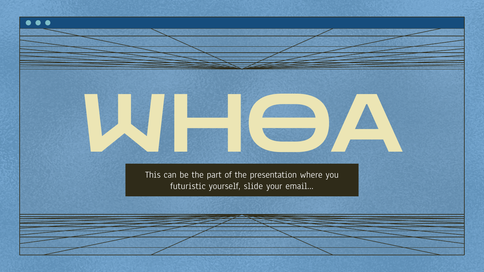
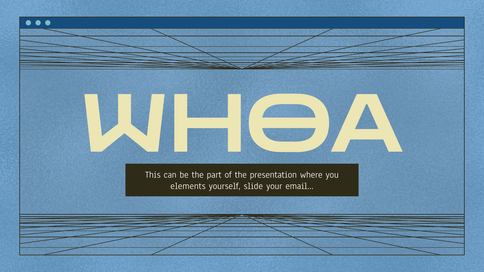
futuristic: futuristic -> elements
